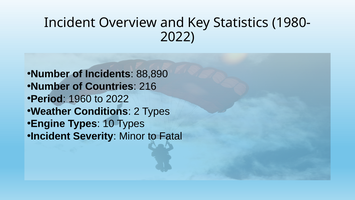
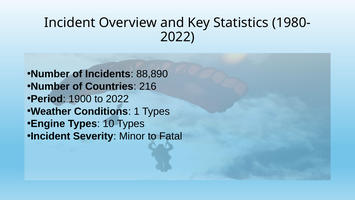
1960: 1960 -> 1900
2: 2 -> 1
